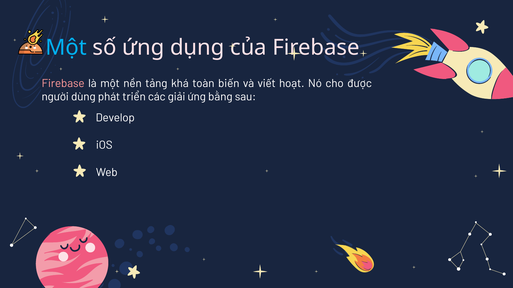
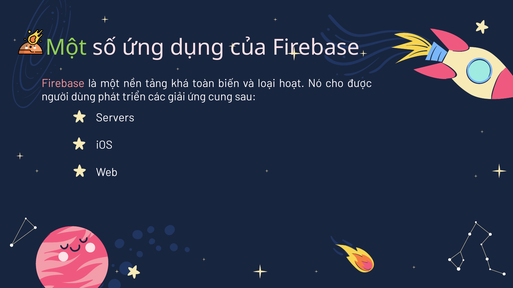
Một at (66, 48) colour: light blue -> light green
viết: viết -> loại
bằng: bằng -> cung
Develop: Develop -> Servers
